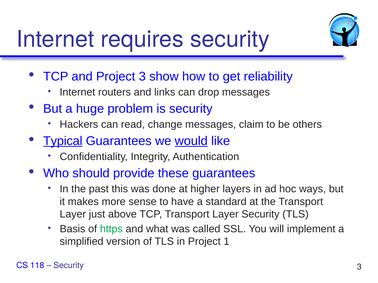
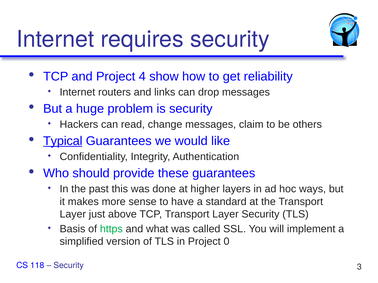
Project 3: 3 -> 4
would underline: present -> none
1: 1 -> 0
